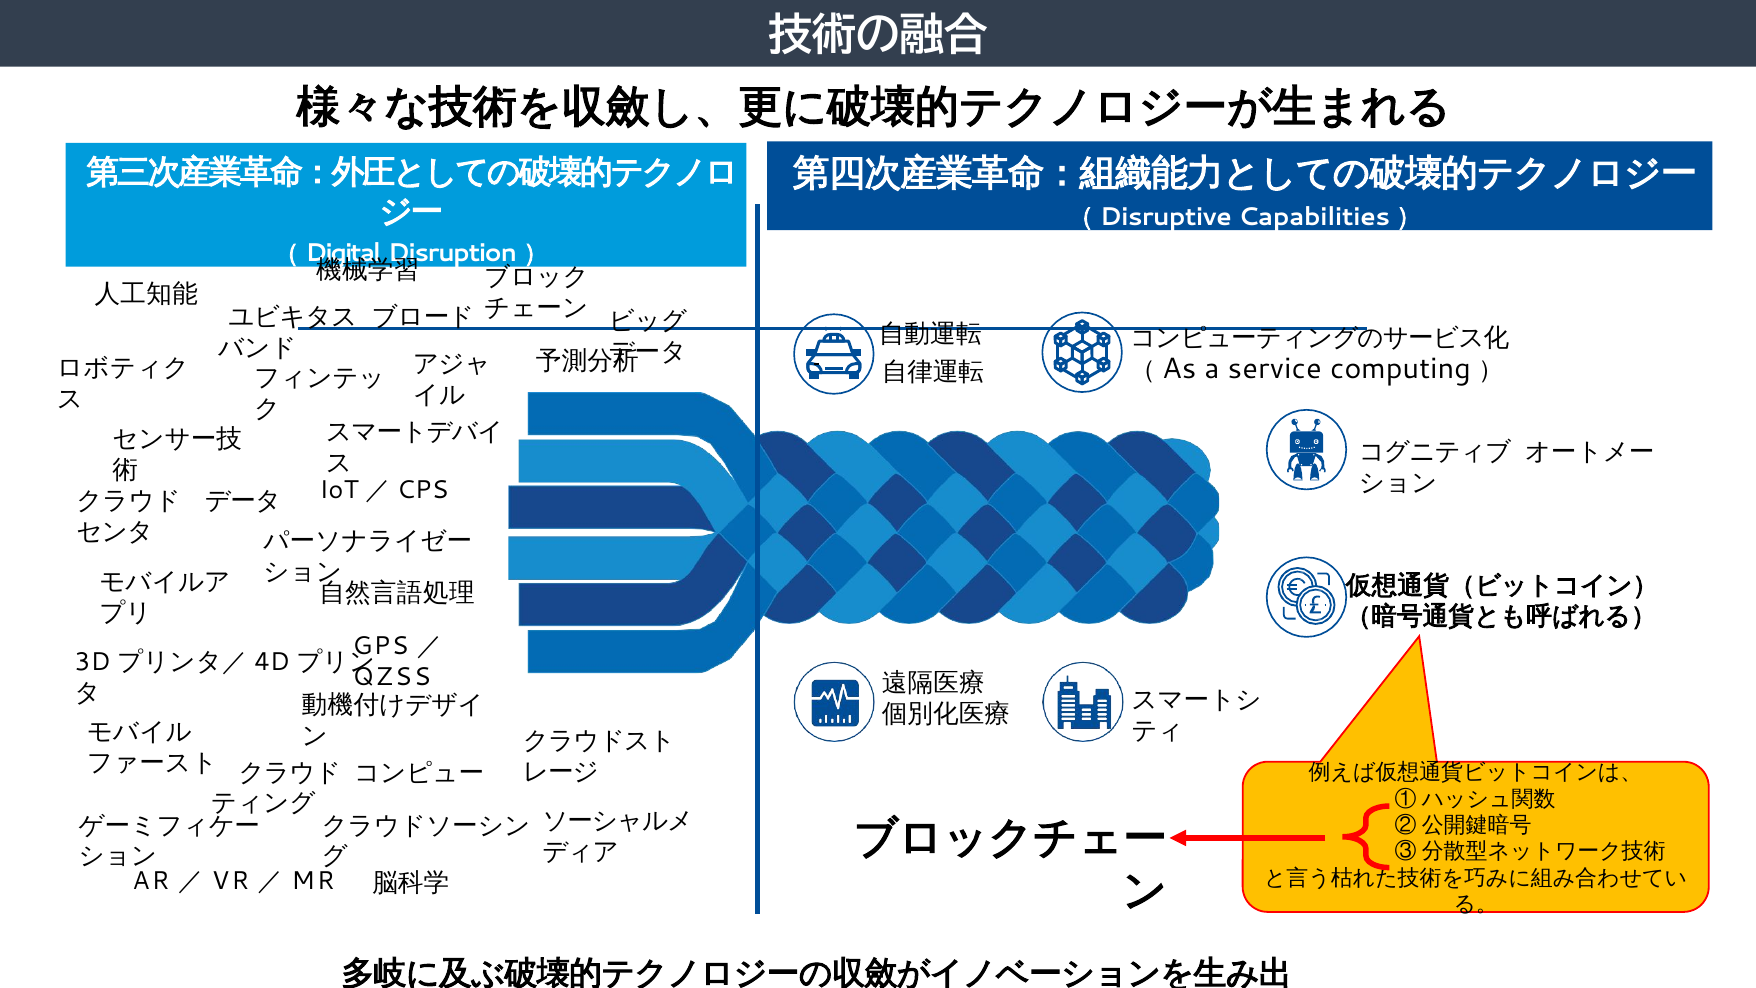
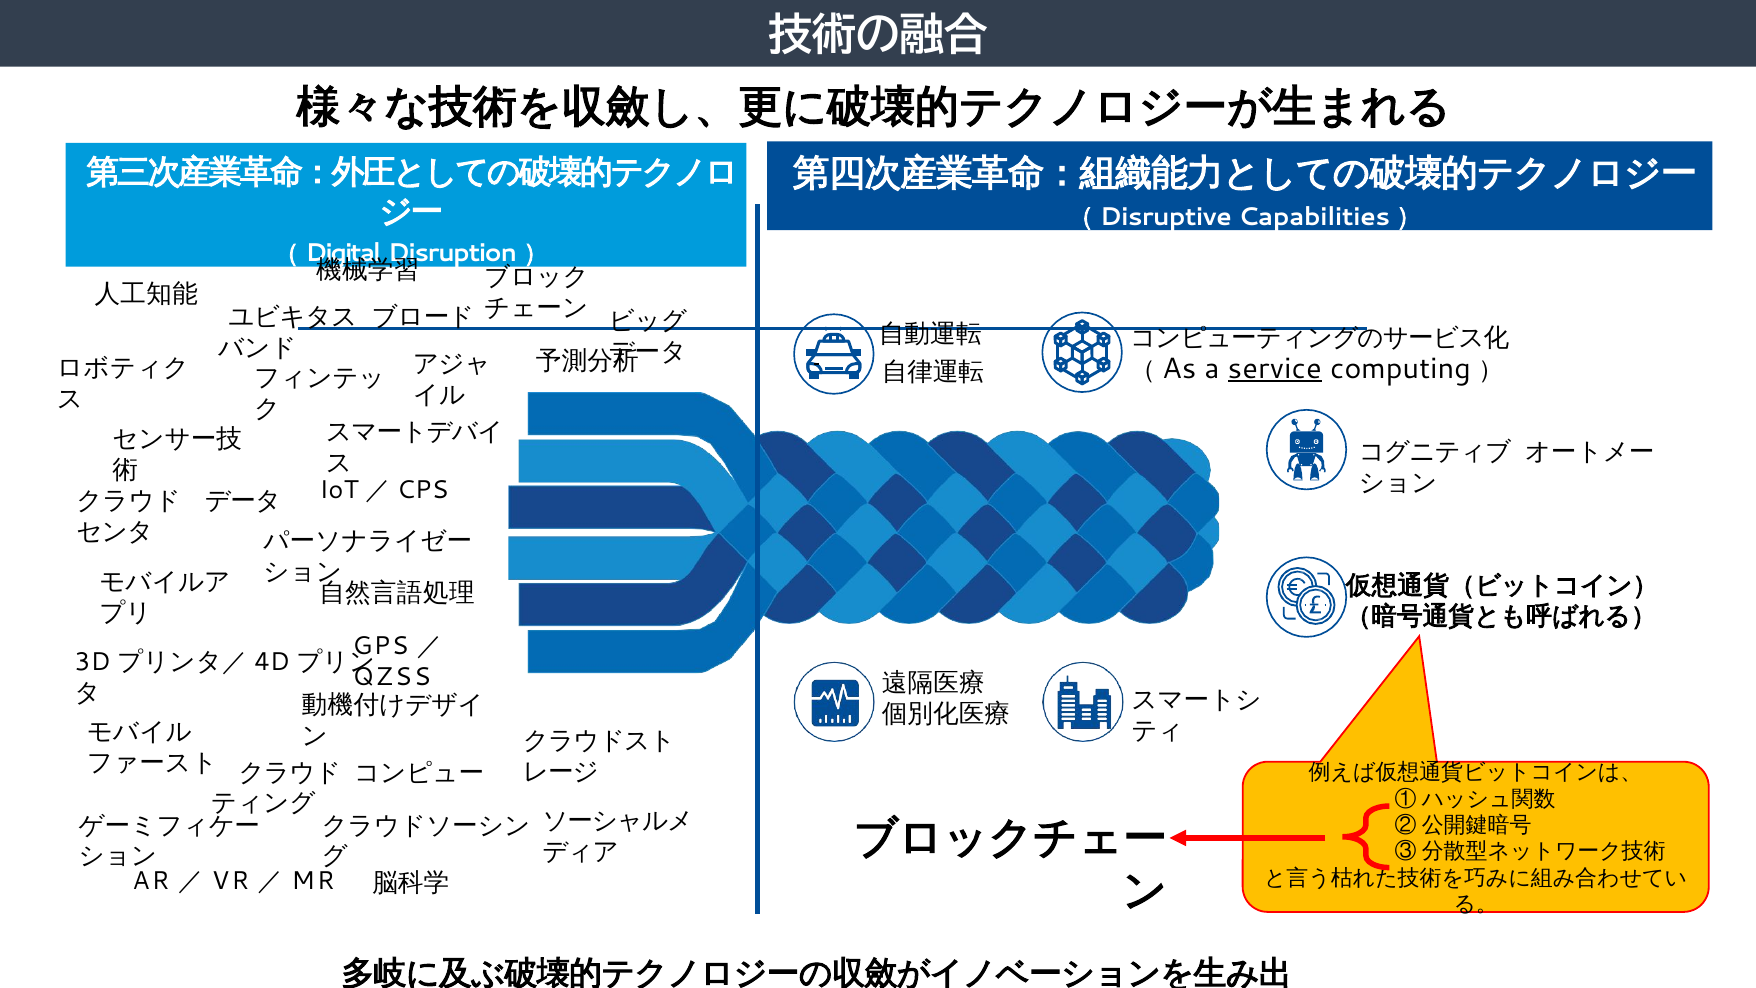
service underline: none -> present
